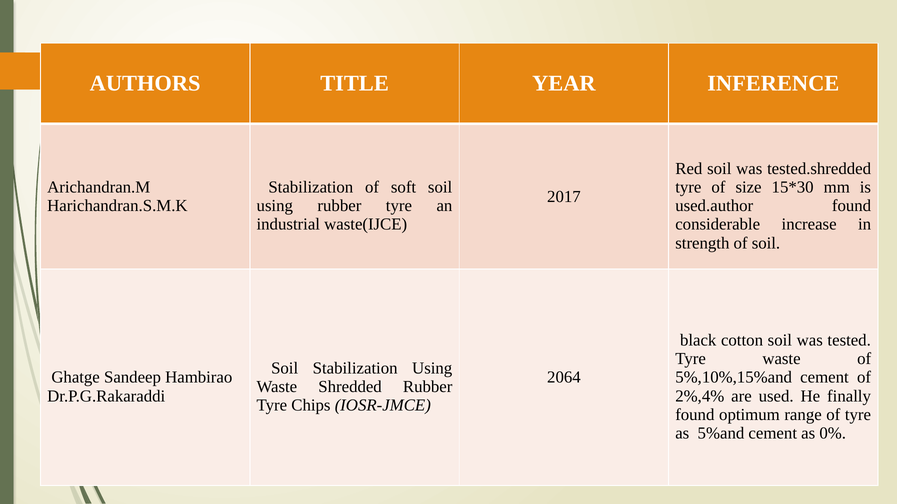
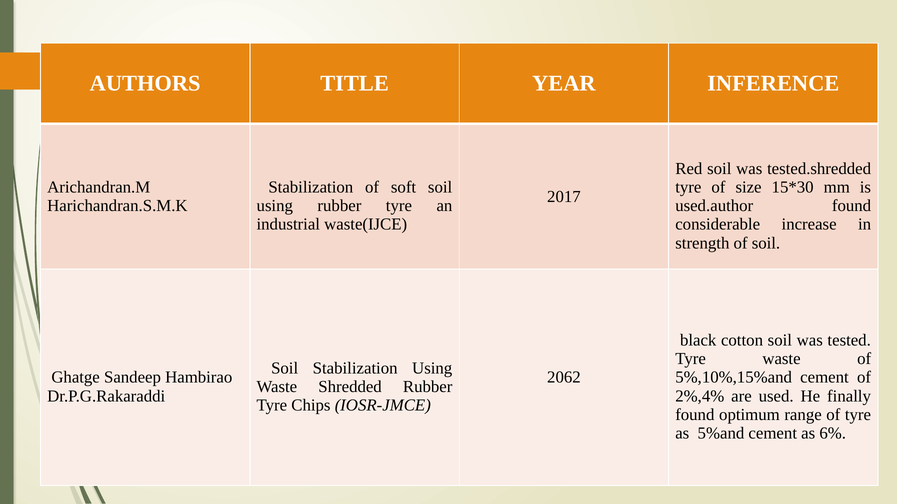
2064: 2064 -> 2062
0%: 0% -> 6%
